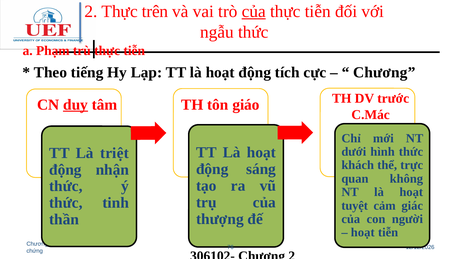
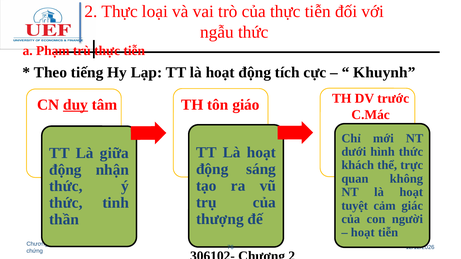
trên: trên -> loại
của at (254, 11) underline: present -> none
Chương at (384, 72): Chương -> Khuynh
triệt: triệt -> giữa
